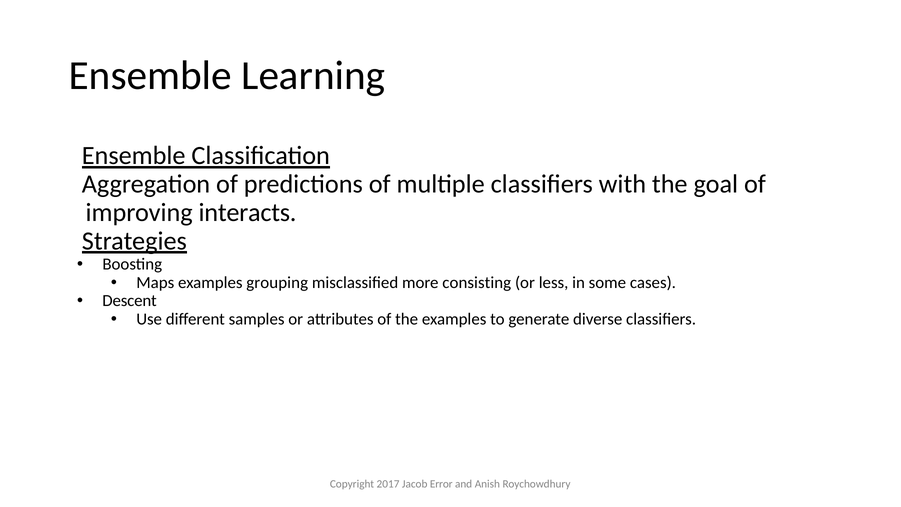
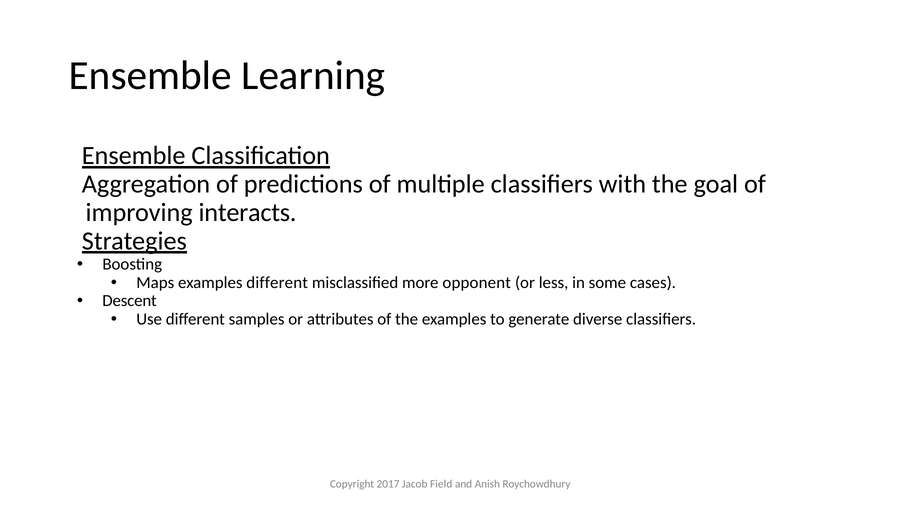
examples grouping: grouping -> different
consisting: consisting -> opponent
Error: Error -> Field
